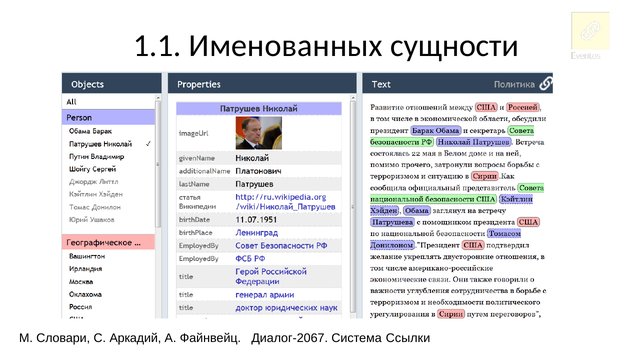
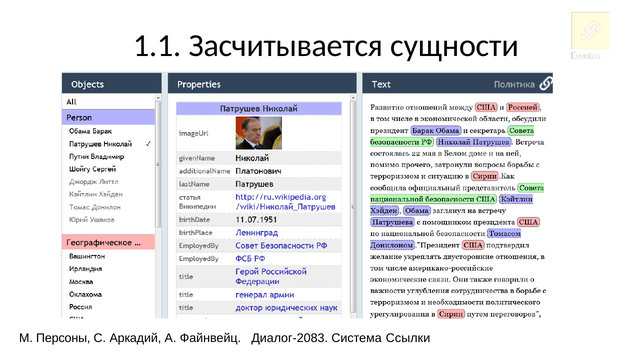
Именованных: Именованных -> Засчитывается
Словари: Словари -> Персоны
Диалог-2067: Диалог-2067 -> Диалог-2083
